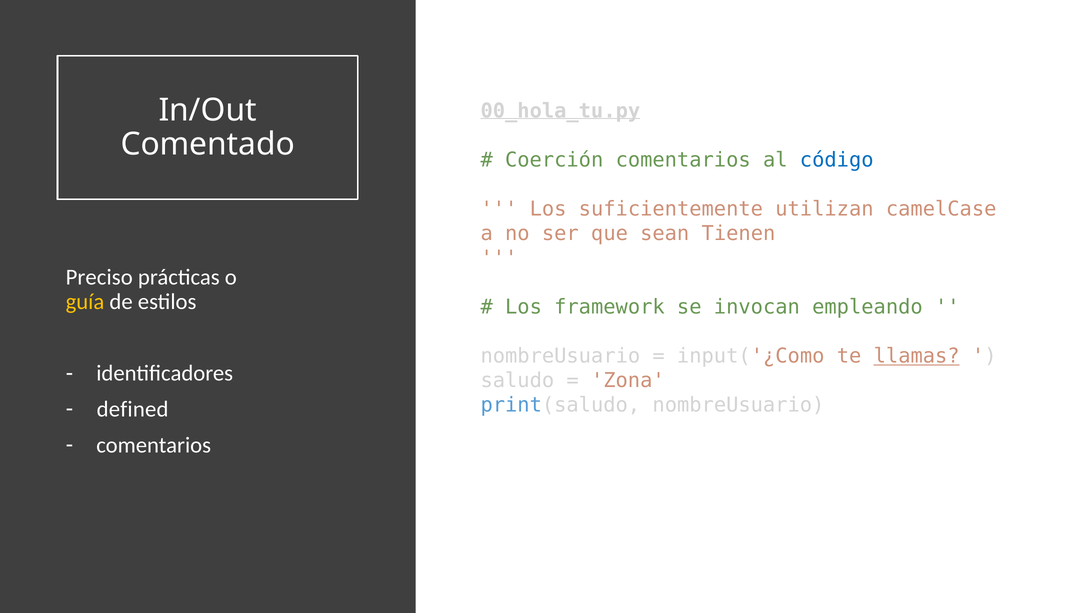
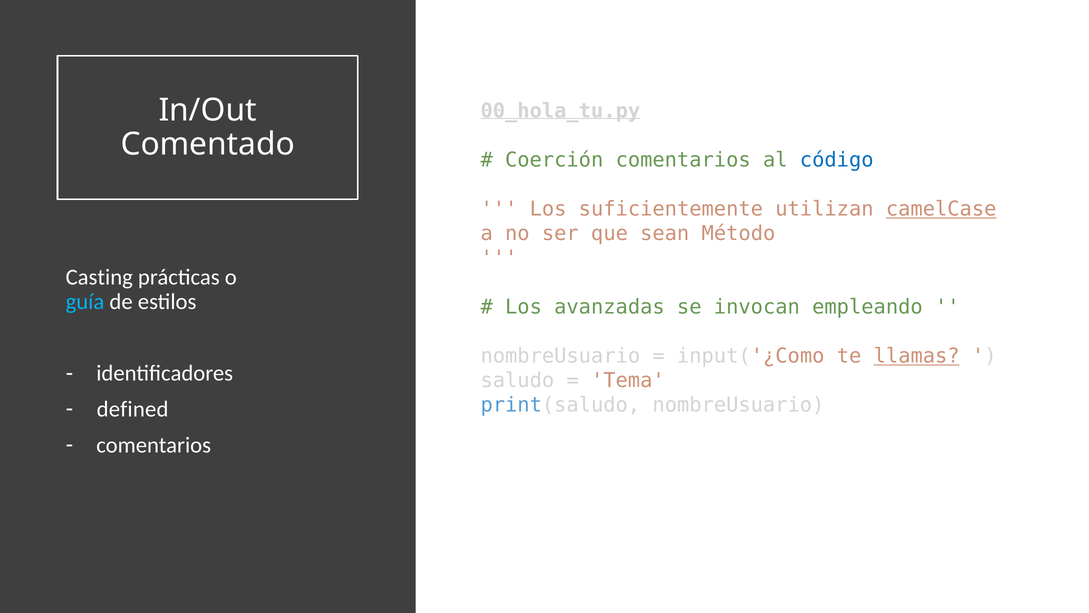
camelCase underline: none -> present
Tienen: Tienen -> Método
Preciso: Preciso -> Casting
guía colour: yellow -> light blue
framework: framework -> avanzadas
Zona: Zona -> Tema
